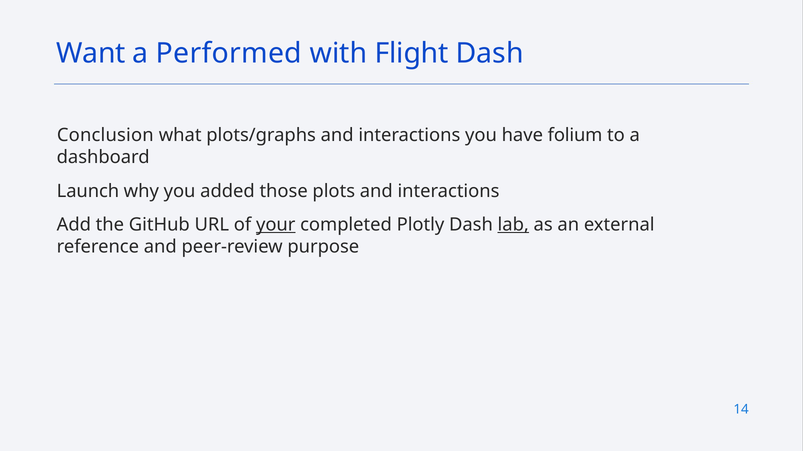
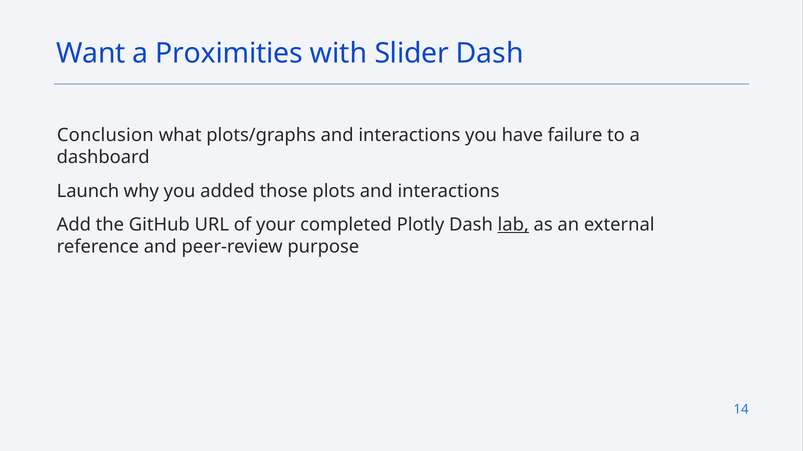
Performed: Performed -> Proximities
Flight: Flight -> Slider
folium: folium -> failure
your underline: present -> none
